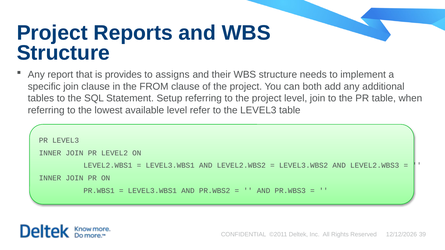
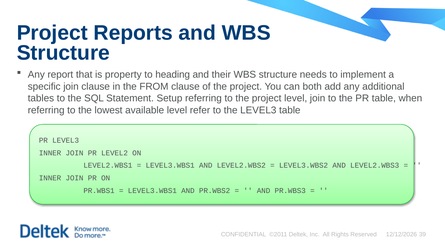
provides: provides -> property
assigns: assigns -> heading
